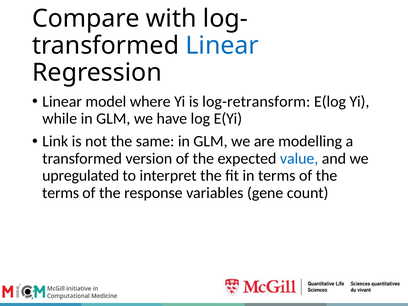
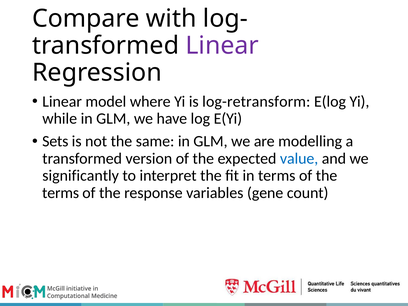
Linear at (222, 46) colour: blue -> purple
Link: Link -> Sets
upregulated: upregulated -> significantly
